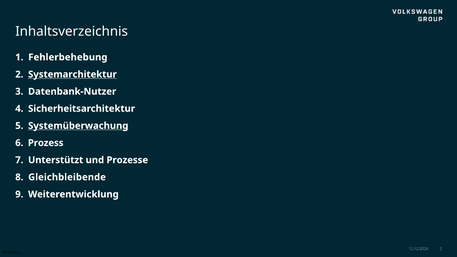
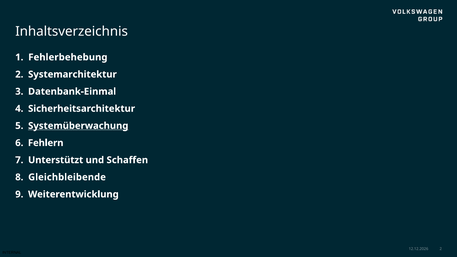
Systemarchitektur underline: present -> none
Datenbank-Nutzer: Datenbank-Nutzer -> Datenbank-Einmal
Prozess: Prozess -> Fehlern
Prozesse: Prozesse -> Schaffen
